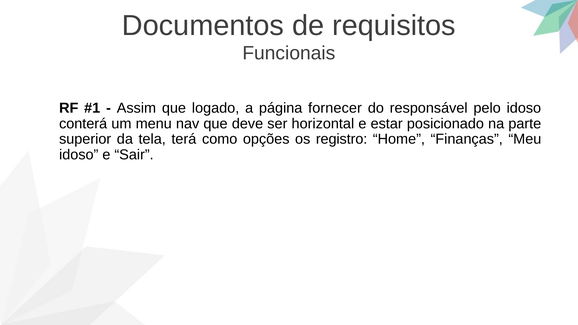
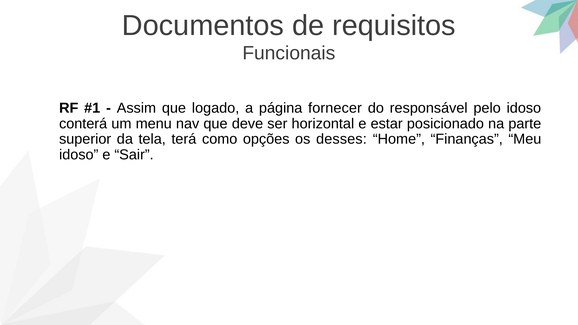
registro: registro -> desses
